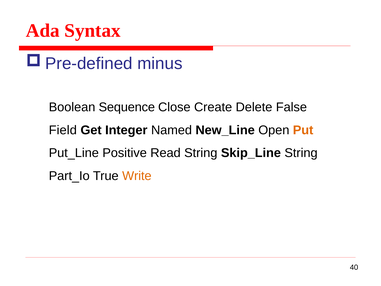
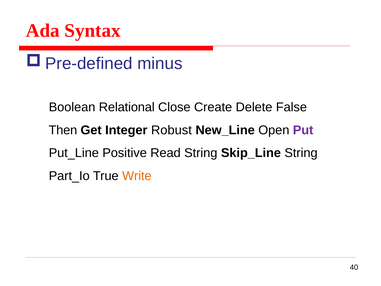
Sequence: Sequence -> Relational
Field: Field -> Then
Named: Named -> Robust
Put colour: orange -> purple
